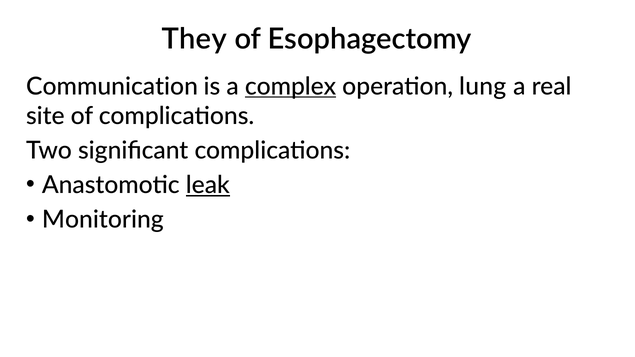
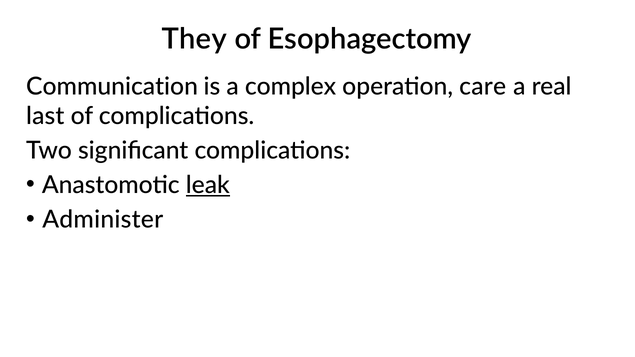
complex underline: present -> none
lung: lung -> care
site: site -> last
Monitoring: Monitoring -> Administer
